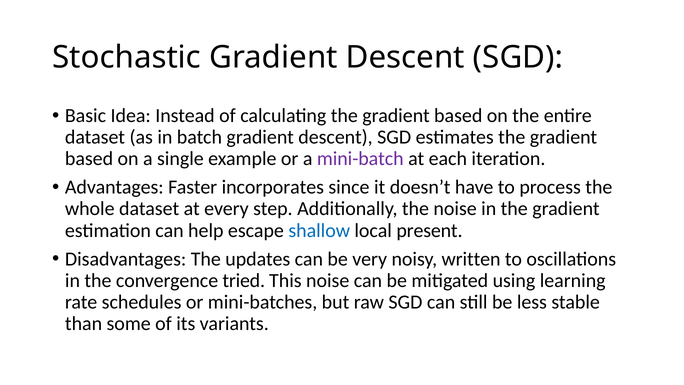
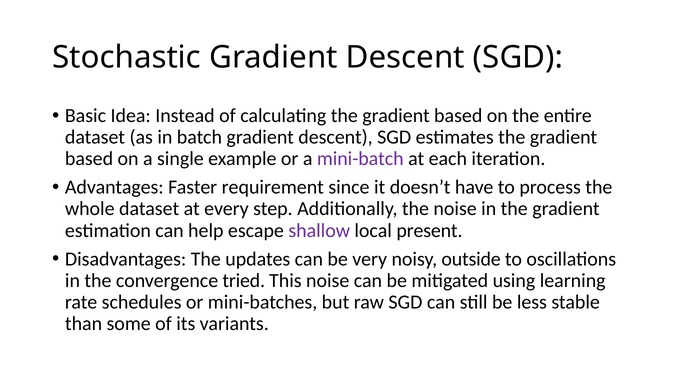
incorporates: incorporates -> requirement
shallow colour: blue -> purple
written: written -> outside
